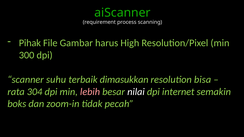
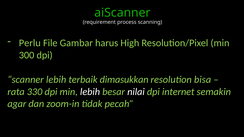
Pihak: Pihak -> Perlu
scanner suhu: suhu -> lebih
304: 304 -> 330
lebih at (90, 92) colour: pink -> white
boks: boks -> agar
